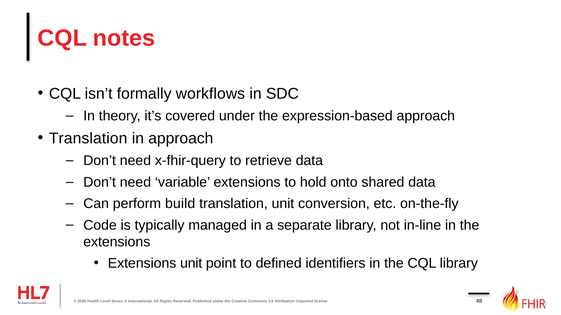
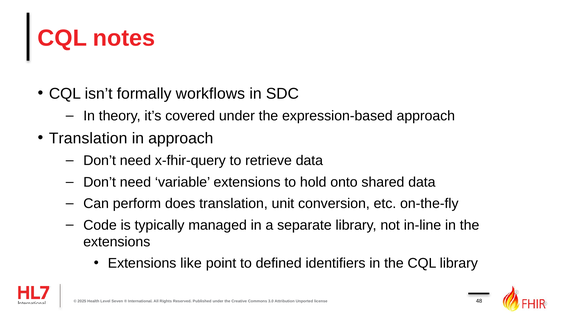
build: build -> does
Extensions unit: unit -> like
